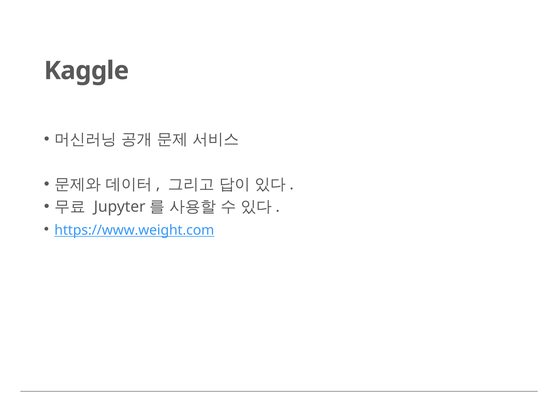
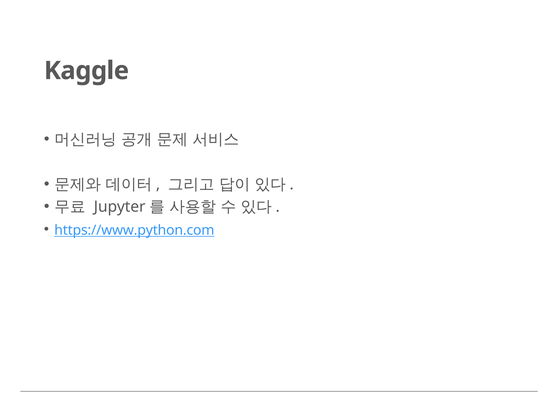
https://www.weight.com: https://www.weight.com -> https://www.python.com
